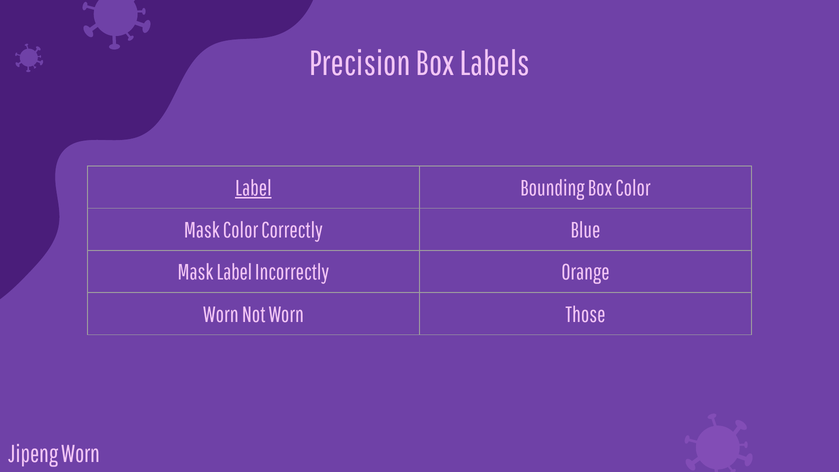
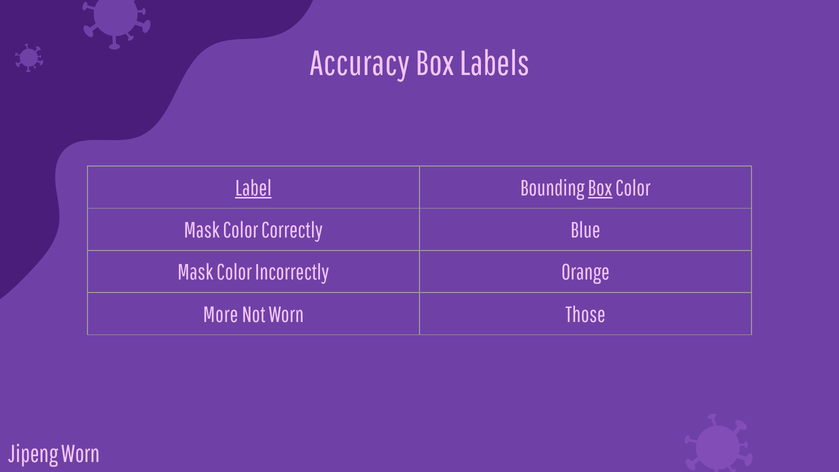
Precision: Precision -> Accuracy
Box at (600, 188) underline: none -> present
Label at (234, 273): Label -> Color
Worn at (221, 315): Worn -> More
